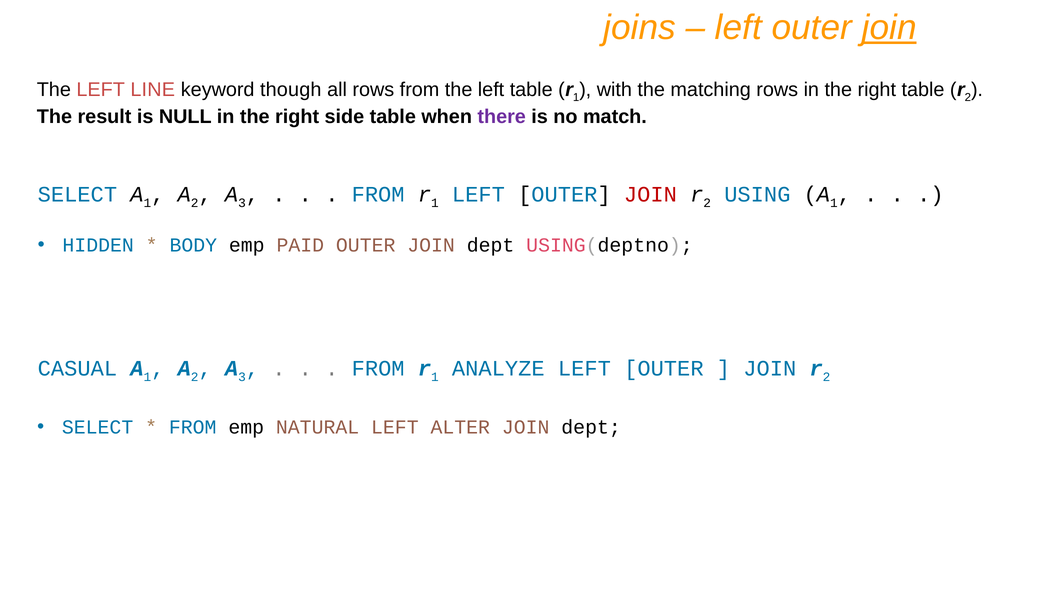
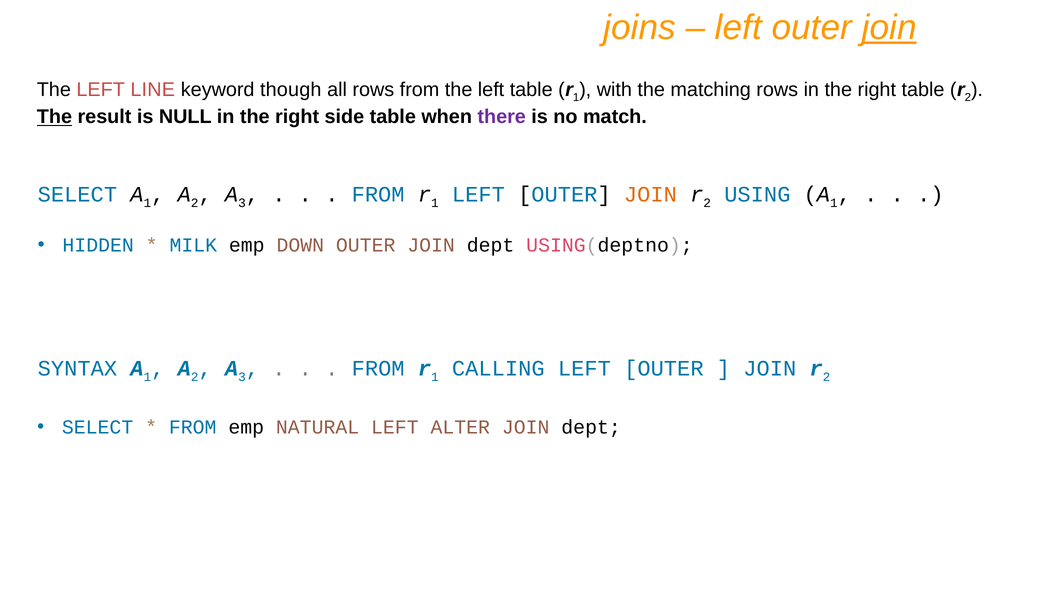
The at (54, 117) underline: none -> present
JOIN at (650, 194) colour: red -> orange
BODY: BODY -> MILK
PAID: PAID -> DOWN
CASUAL: CASUAL -> SYNTAX
ANALYZE: ANALYZE -> CALLING
